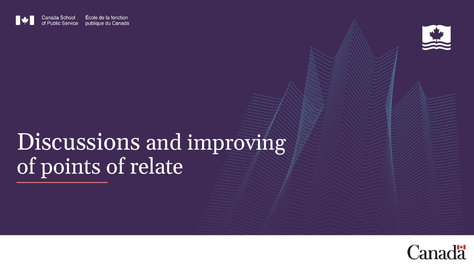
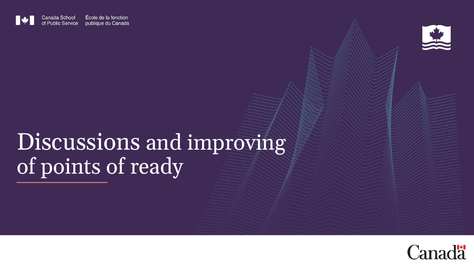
relate: relate -> ready
